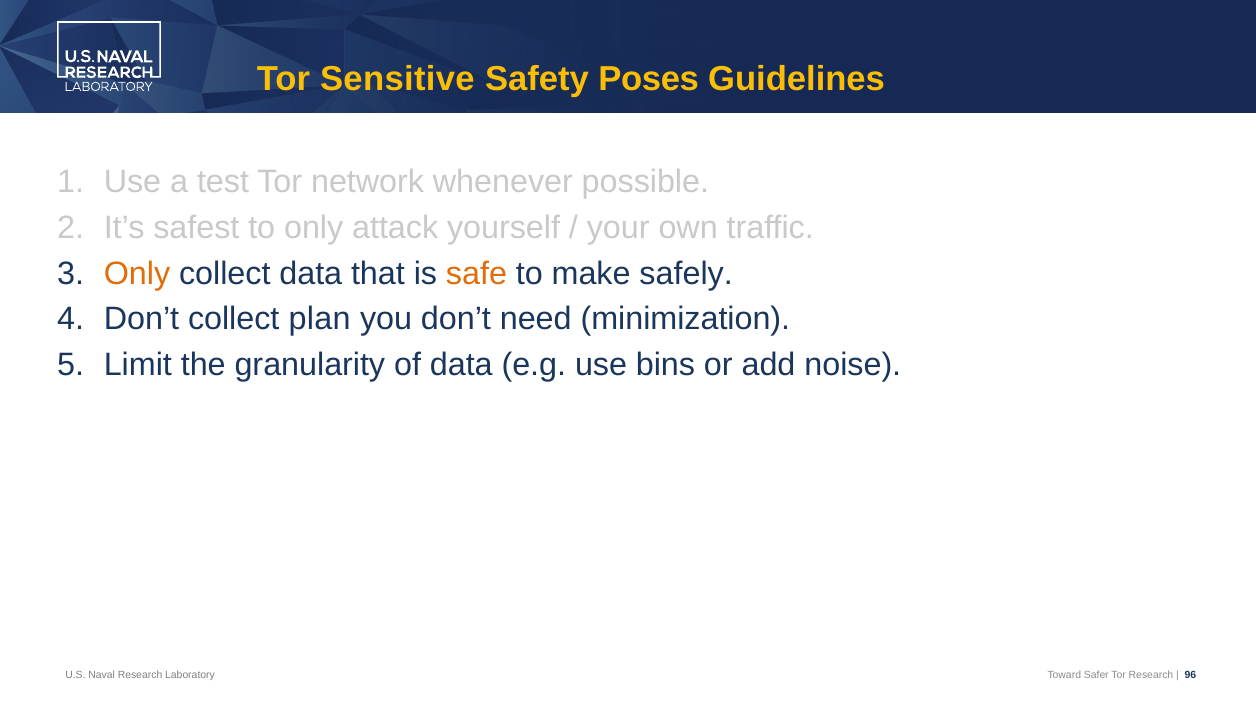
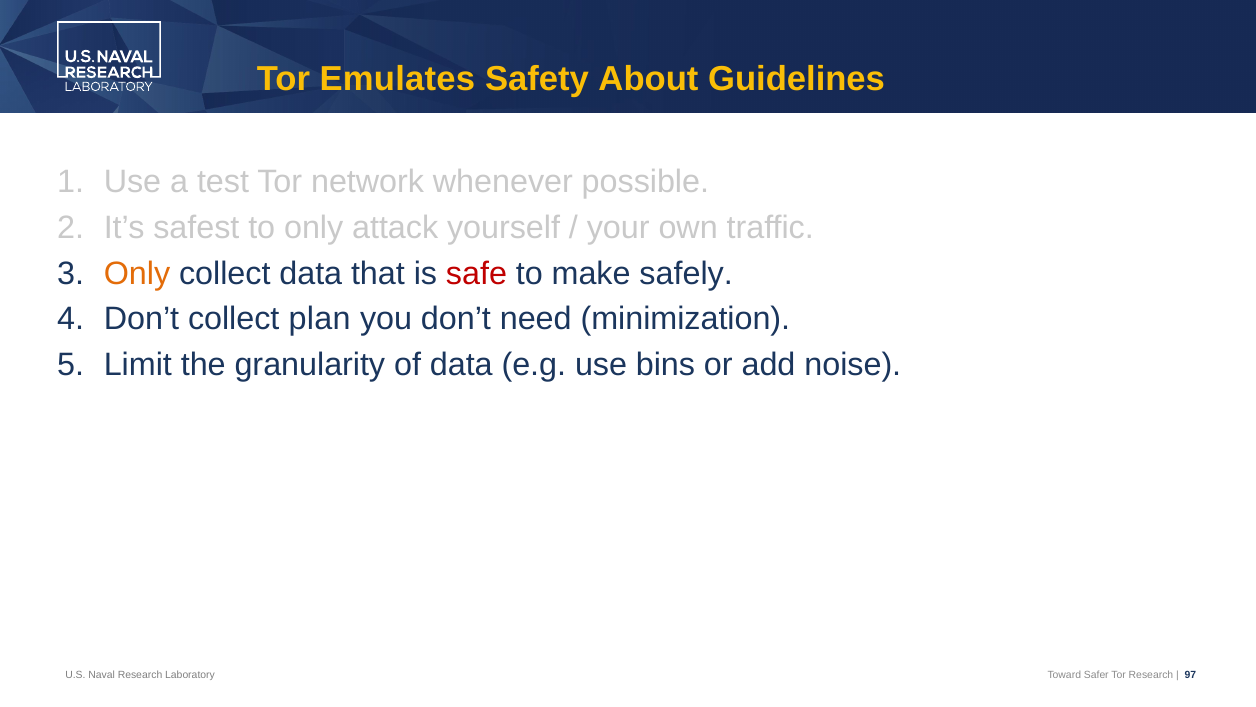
Sensitive: Sensitive -> Emulates
Poses: Poses -> About
safe colour: orange -> red
96: 96 -> 97
